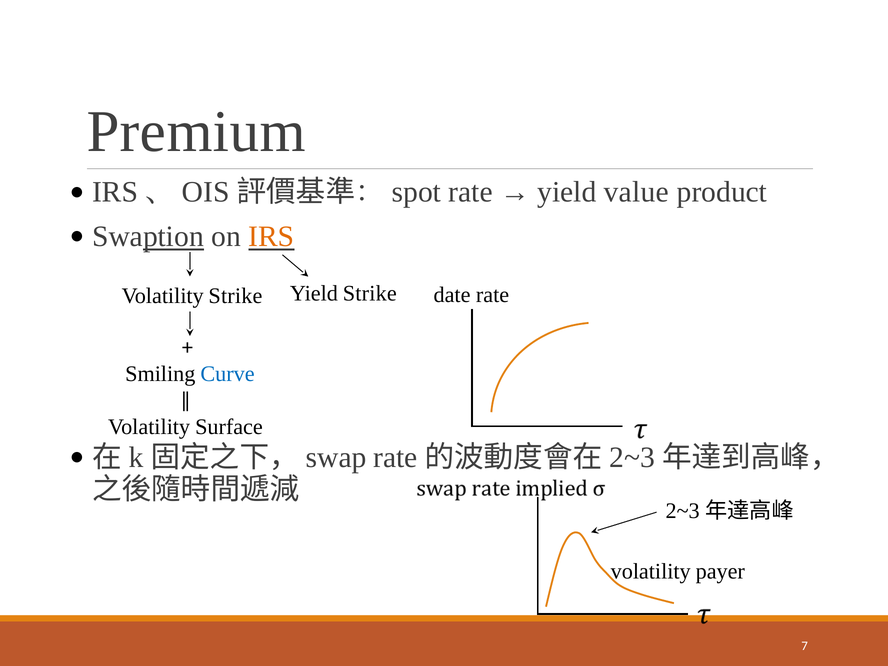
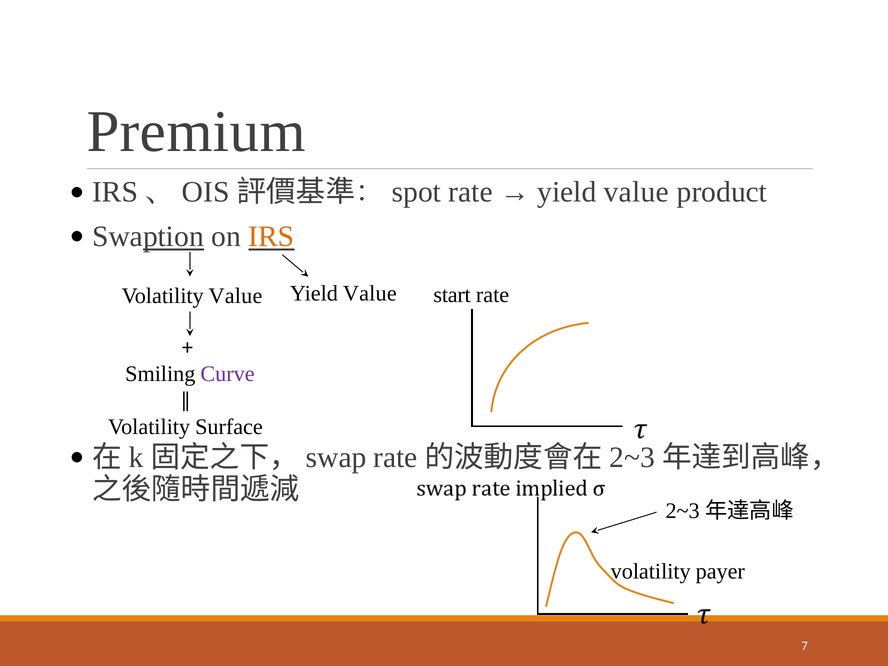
Strike at (370, 293): Strike -> Value
date: date -> start
Volatility Strike: Strike -> Value
Curve colour: blue -> purple
